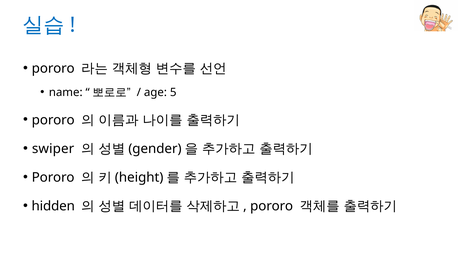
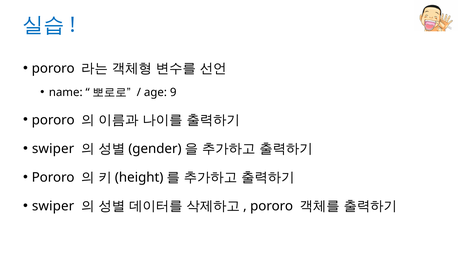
5: 5 -> 9
hidden at (53, 207): hidden -> swiper
